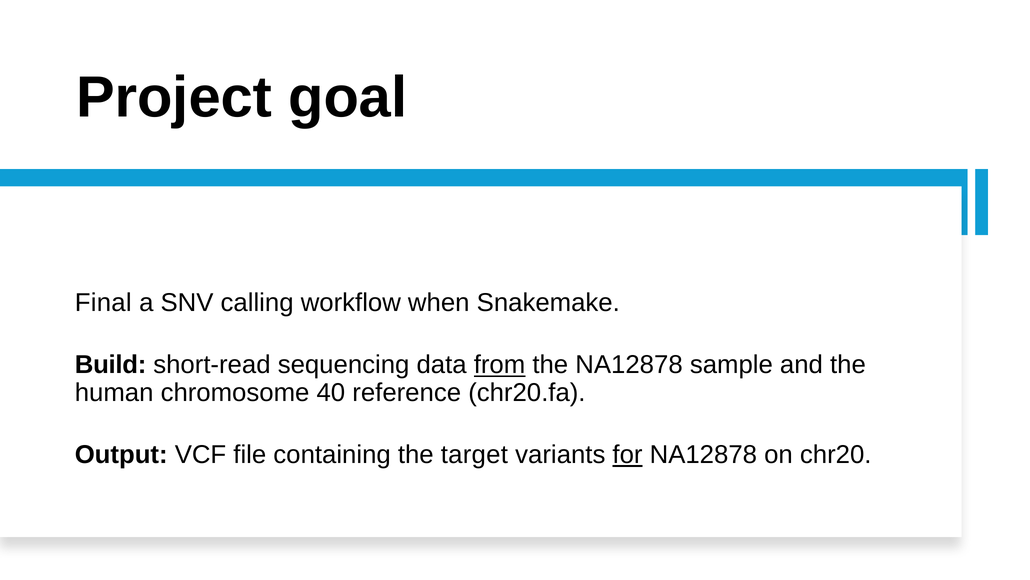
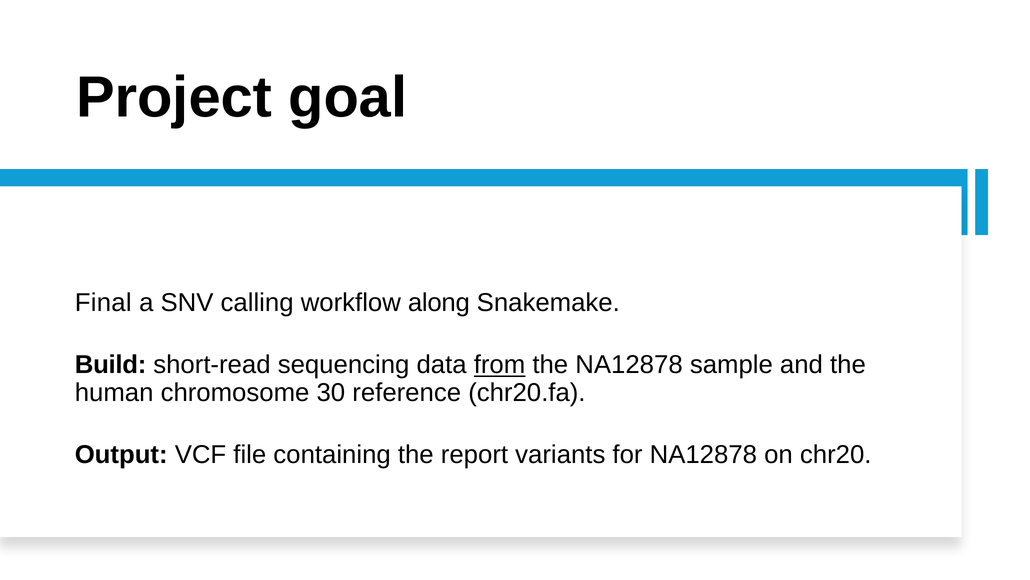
when: when -> along
40: 40 -> 30
target: target -> report
for underline: present -> none
